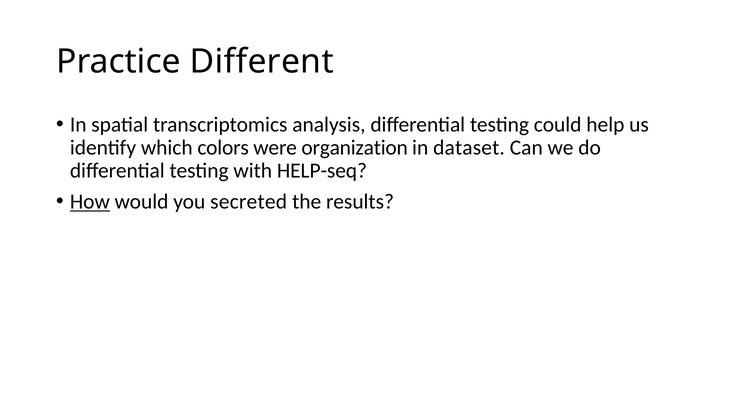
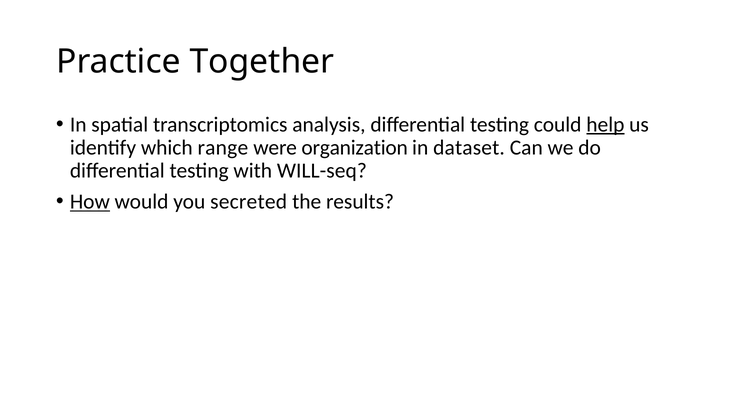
Different: Different -> Together
help underline: none -> present
colors: colors -> range
HELP-seq: HELP-seq -> WILL-seq
